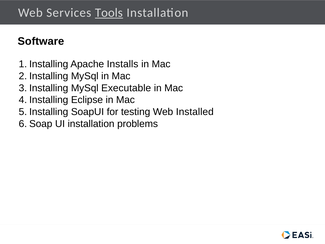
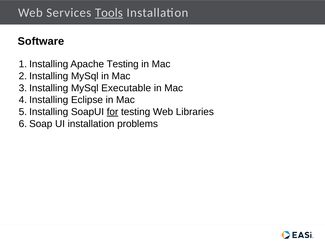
Apache Installs: Installs -> Testing
for underline: none -> present
Installed: Installed -> Libraries
